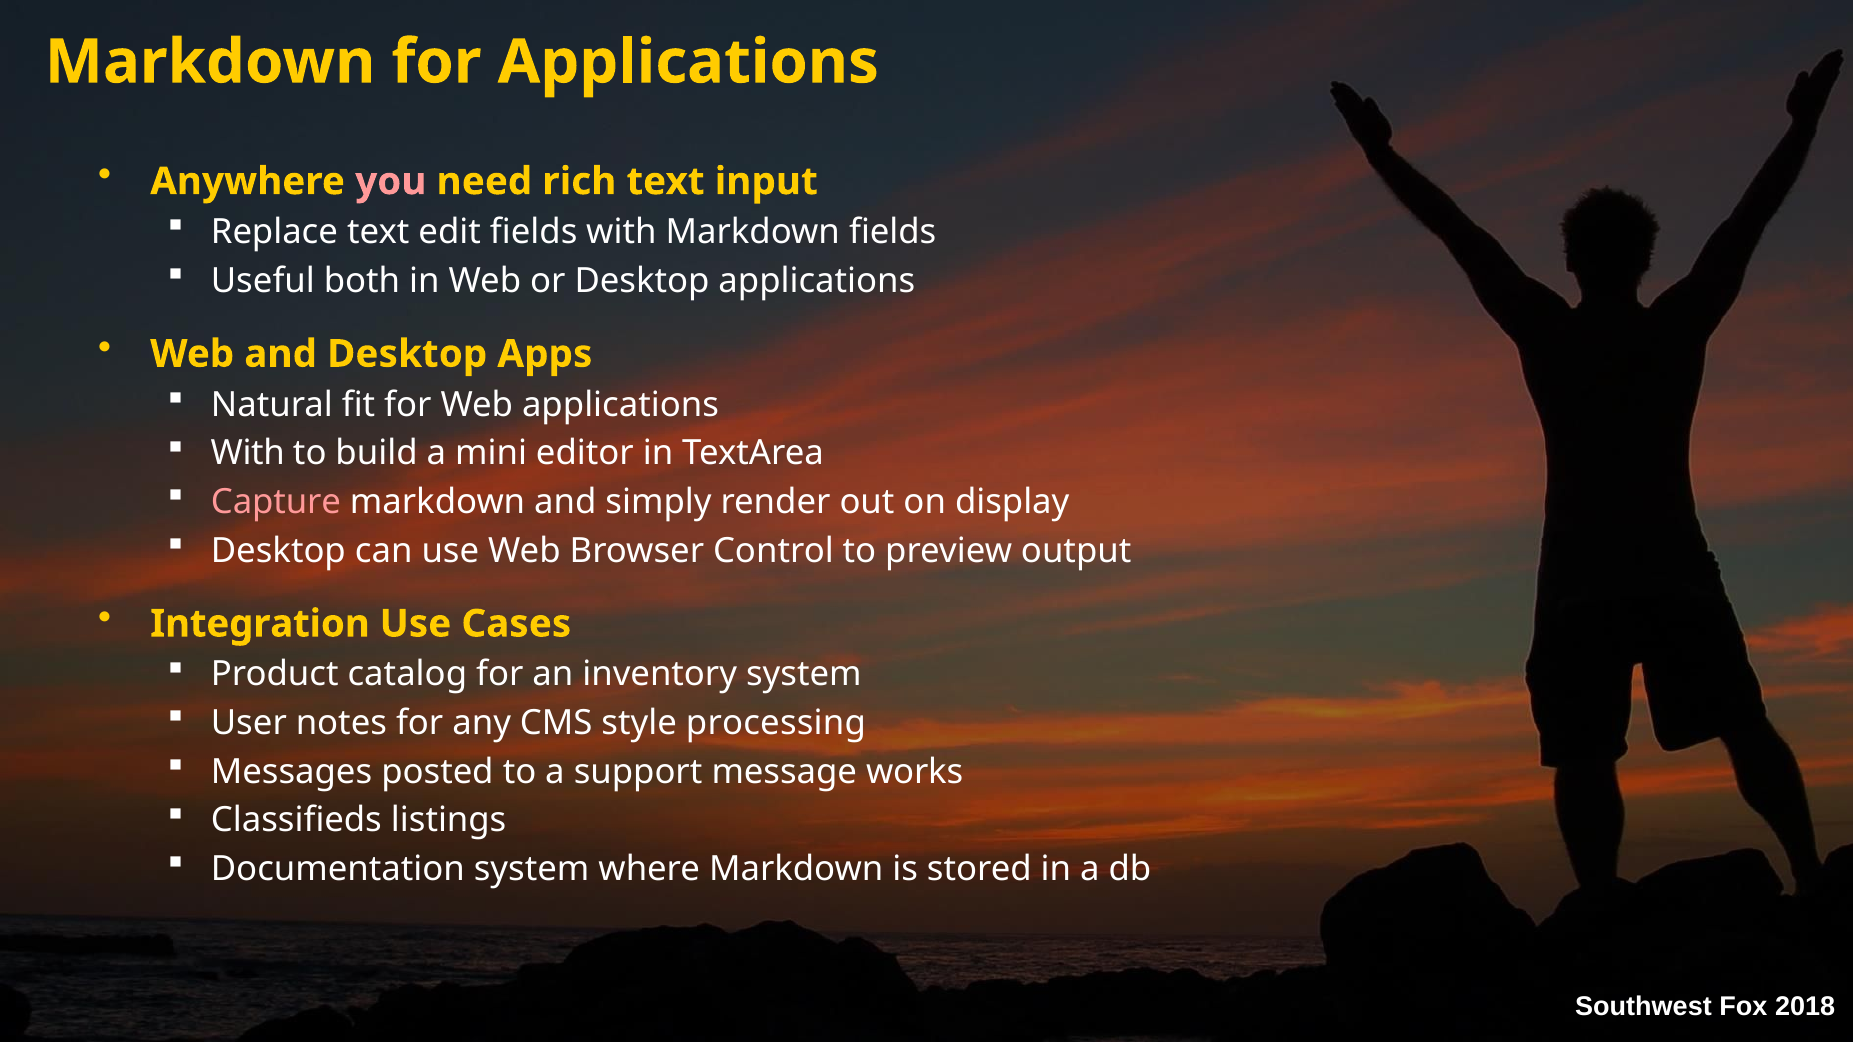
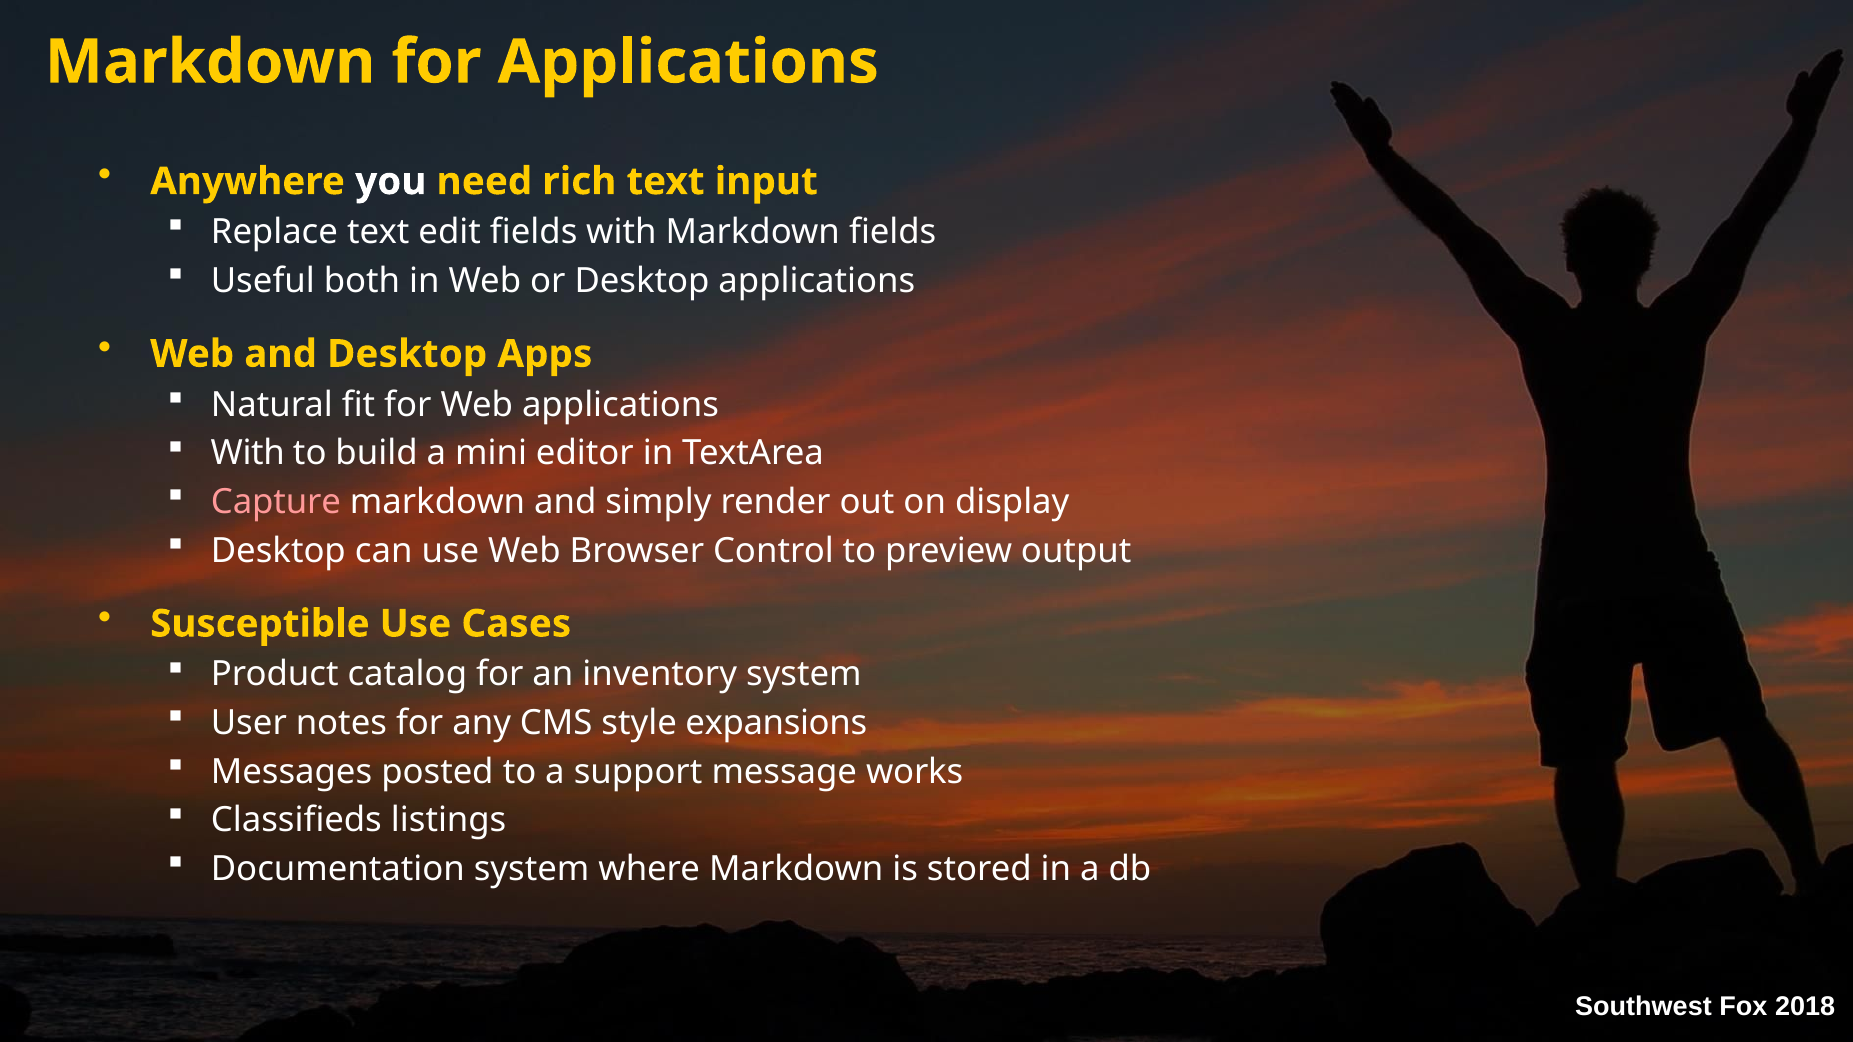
you colour: pink -> white
Integration: Integration -> Susceptible
processing: processing -> expansions
